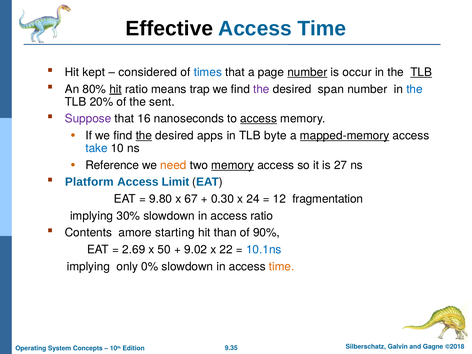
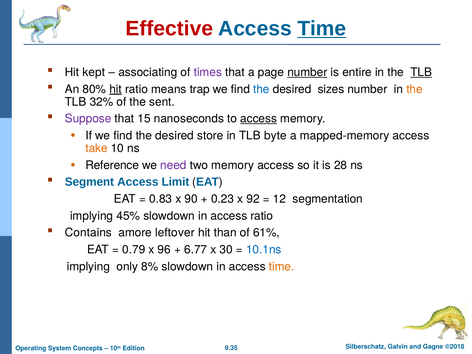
Effective colour: black -> red
Time at (322, 28) underline: none -> present
considered: considered -> associating
times colour: blue -> purple
occur: occur -> entire
the at (261, 89) colour: purple -> blue
span: span -> sizes
the at (415, 89) colour: blue -> orange
20%: 20% -> 32%
16: 16 -> 15
the at (144, 136) underline: present -> none
apps: apps -> store
mapped-memory underline: present -> none
take colour: blue -> orange
need colour: orange -> purple
memory at (233, 165) underline: present -> none
27: 27 -> 28
Platform: Platform -> Segment
9.80: 9.80 -> 0.83
67: 67 -> 90
0.30: 0.30 -> 0.23
24: 24 -> 92
fragmentation: fragmentation -> segmentation
30%: 30% -> 45%
Contents: Contents -> Contains
starting: starting -> leftover
90%: 90% -> 61%
2.69: 2.69 -> 0.79
50: 50 -> 96
9.02: 9.02 -> 6.77
22: 22 -> 30
0%: 0% -> 8%
